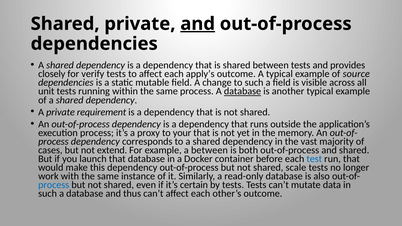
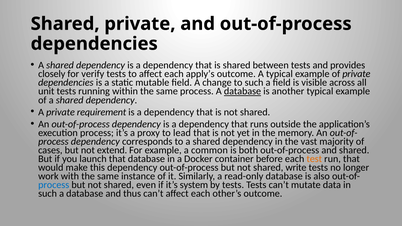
and at (198, 24) underline: present -> none
of source: source -> private
your: your -> lead
a between: between -> common
test colour: blue -> orange
scale: scale -> write
certain: certain -> system
